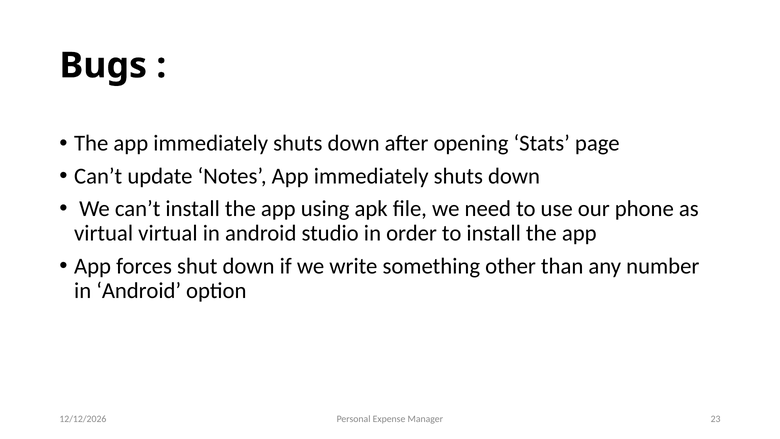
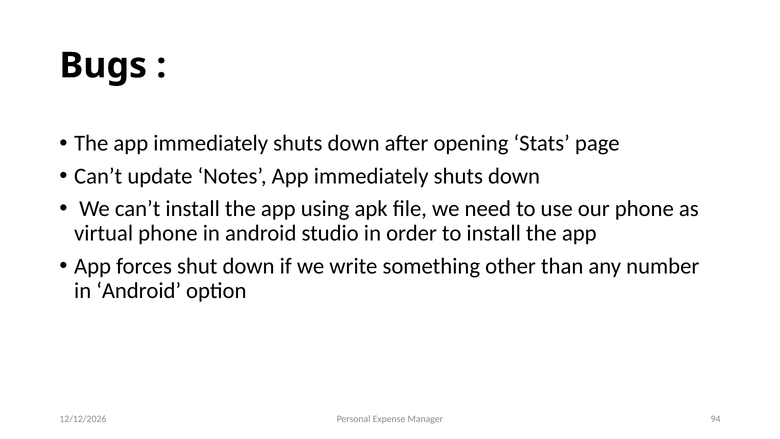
virtual virtual: virtual -> phone
23: 23 -> 94
